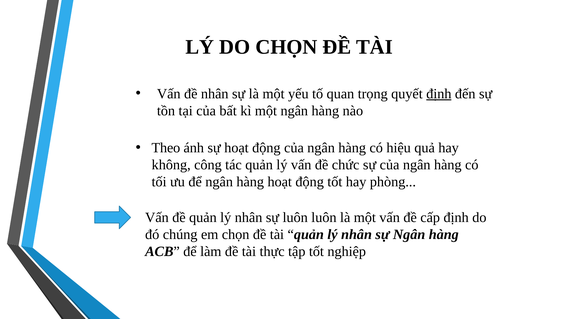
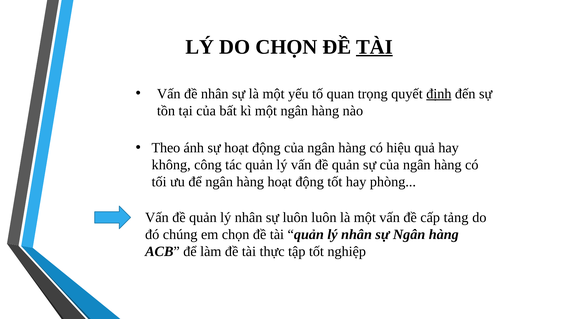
TÀI at (374, 47) underline: none -> present
lý vấn đề chức: chức -> quản
cấp định: định -> tảng
